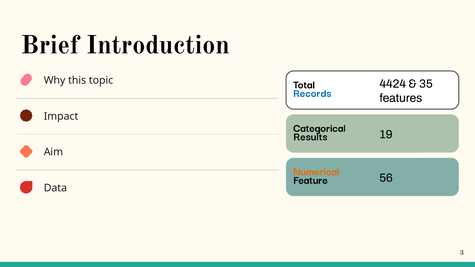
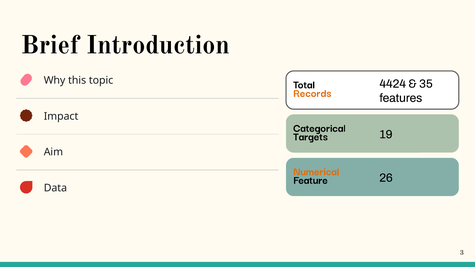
Records colour: blue -> orange
Results: Results -> Targets
56: 56 -> 26
